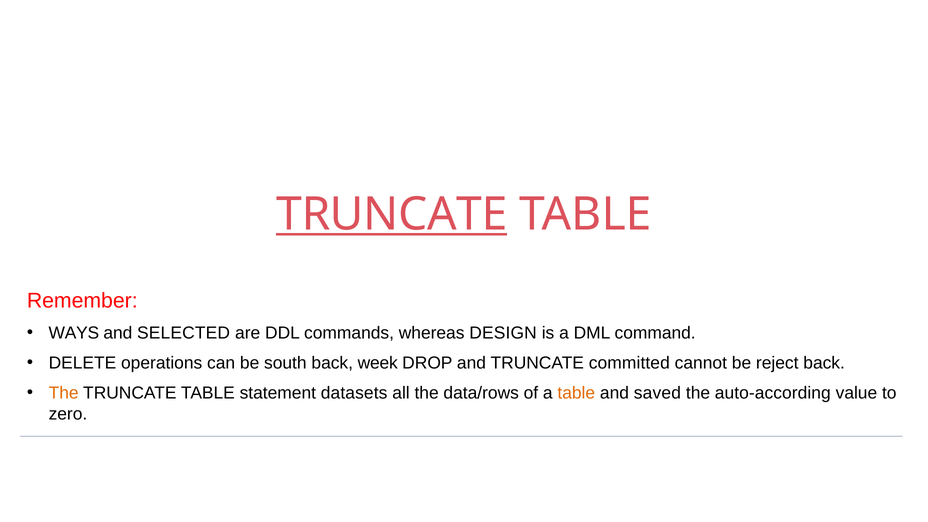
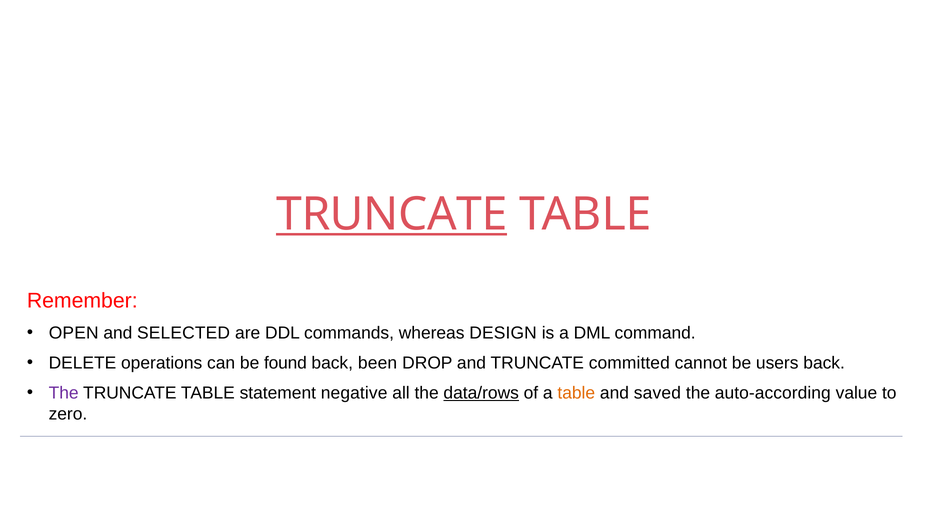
WAYS: WAYS -> OPEN
south: south -> found
week: week -> been
reject: reject -> users
The at (64, 393) colour: orange -> purple
datasets: datasets -> negative
data/rows underline: none -> present
